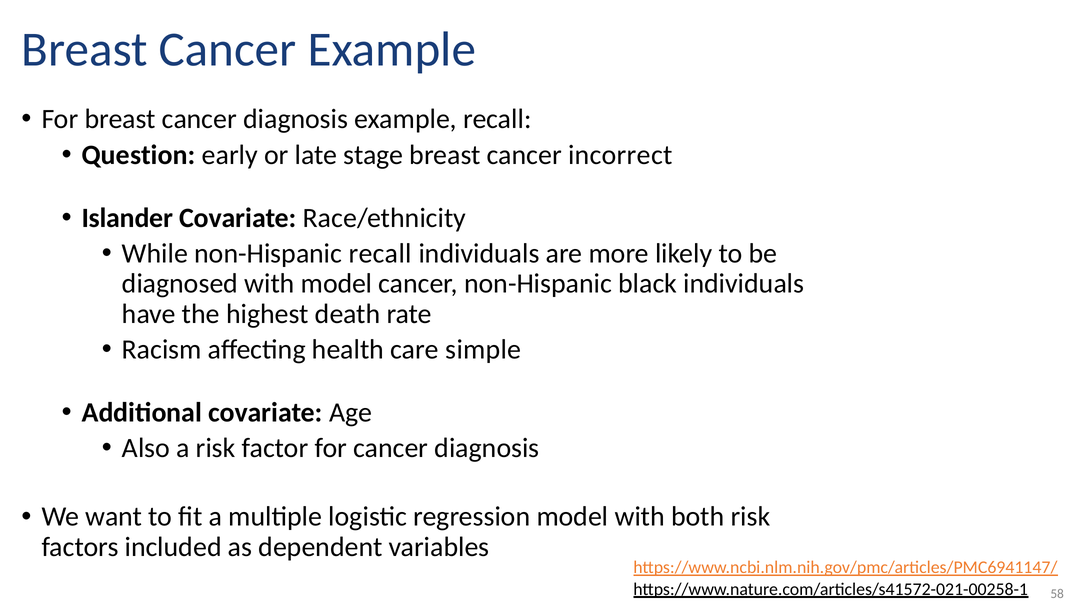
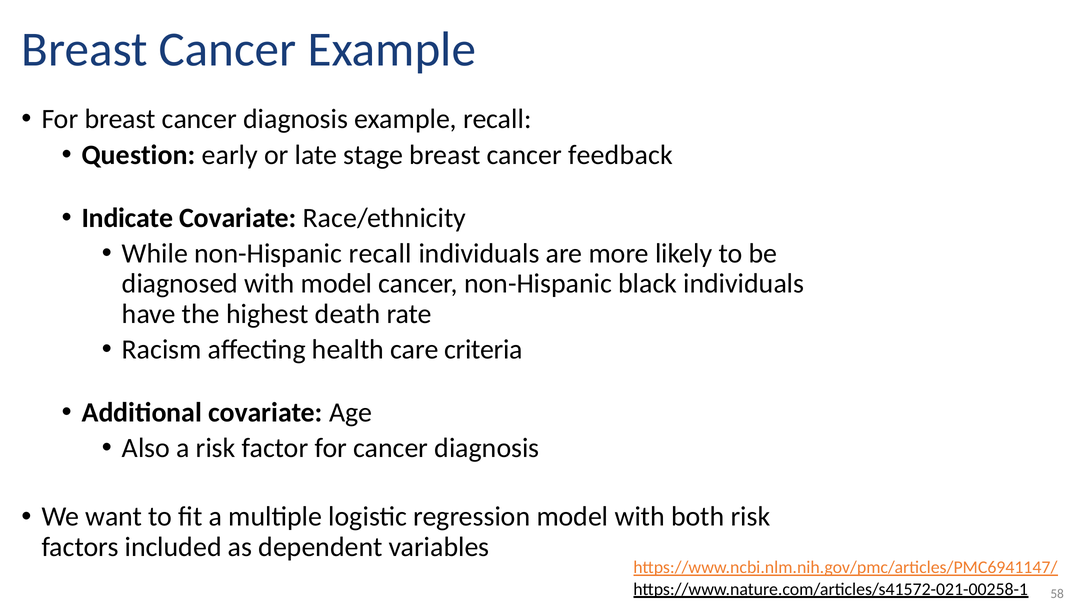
incorrect: incorrect -> feedback
Islander: Islander -> Indicate
simple: simple -> criteria
